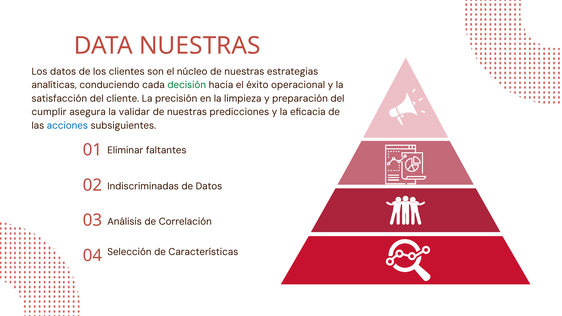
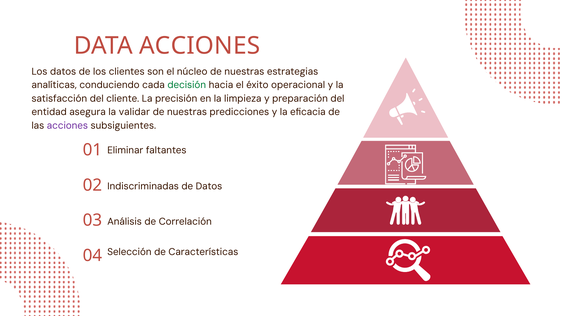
DATA NUESTRAS: NUESTRAS -> ACCIONES
cumplir: cumplir -> entidad
acciones at (67, 126) colour: blue -> purple
